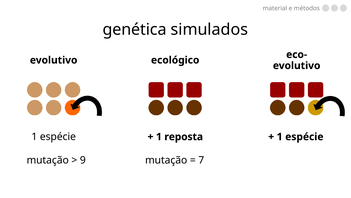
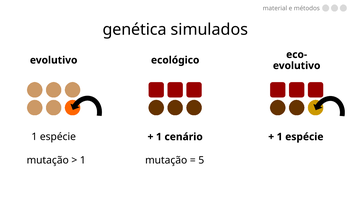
reposta: reposta -> cenário
9 at (83, 160): 9 -> 1
7: 7 -> 5
